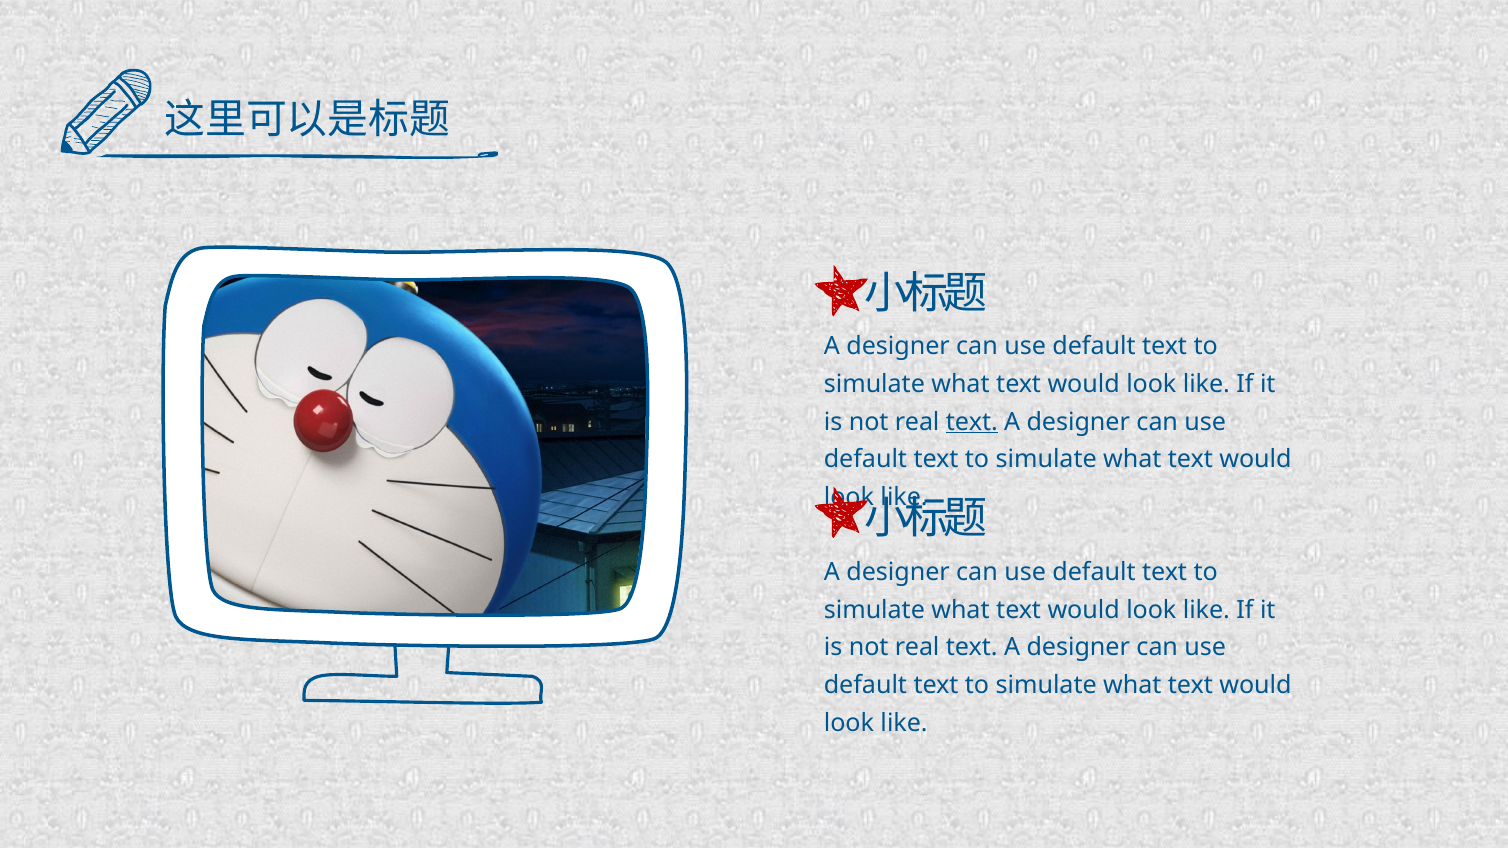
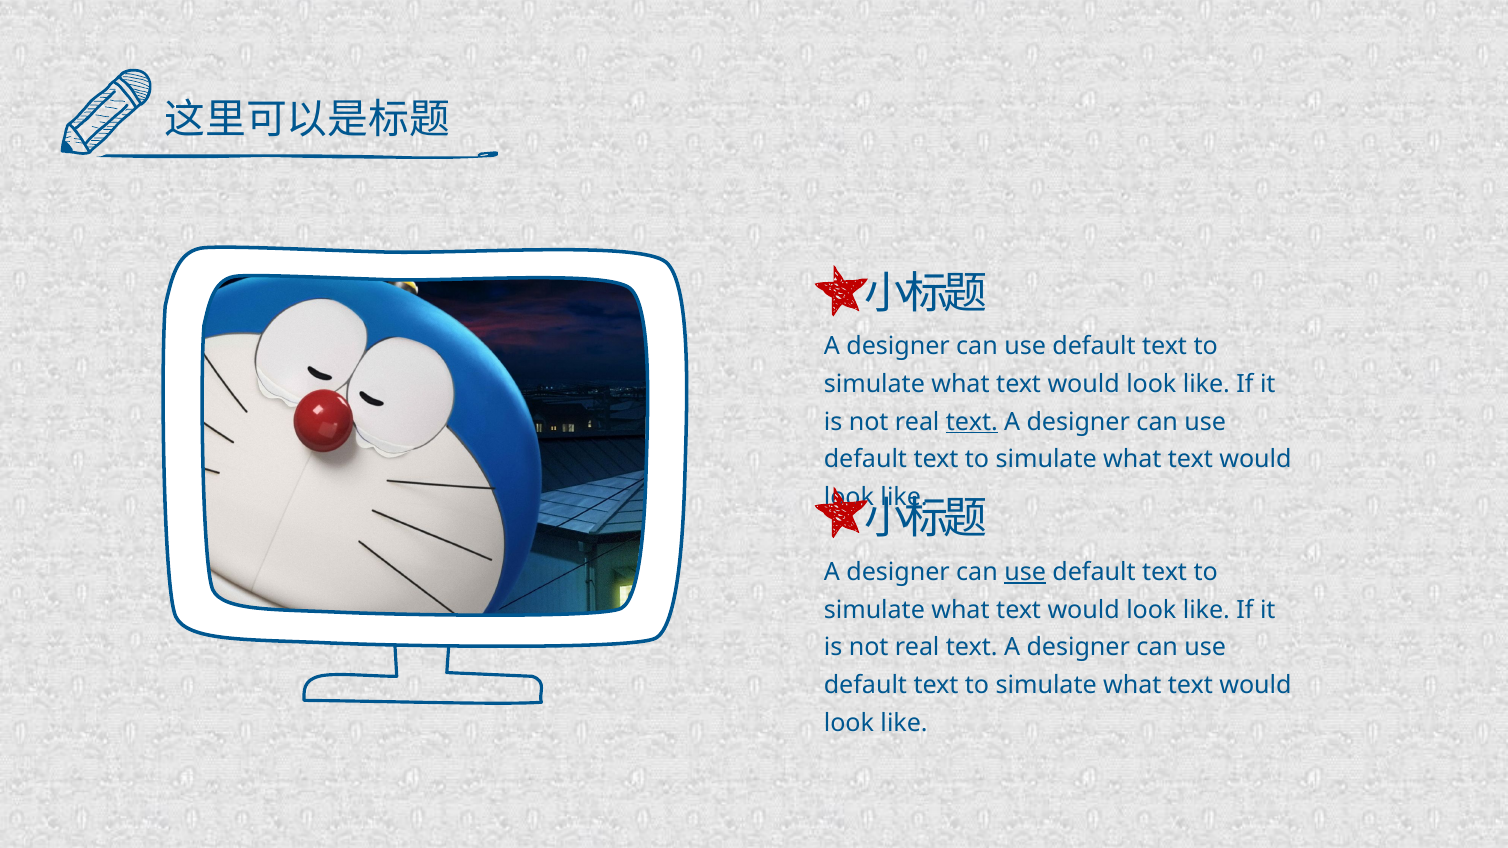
use at (1025, 572) underline: none -> present
